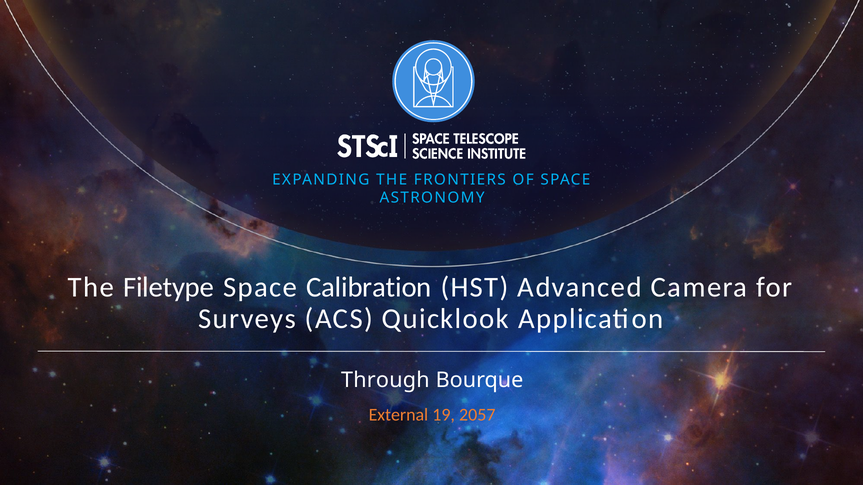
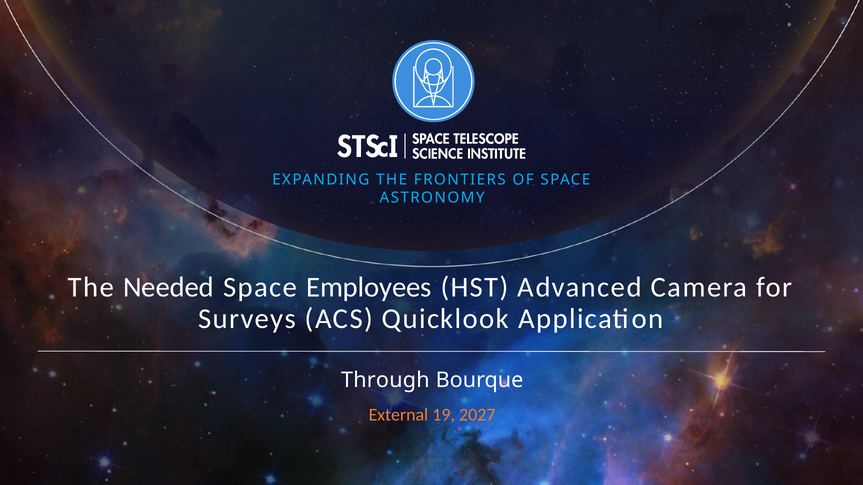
Filetype: Filetype -> Needed
Calibration: Calibration -> Employees
2057: 2057 -> 2027
